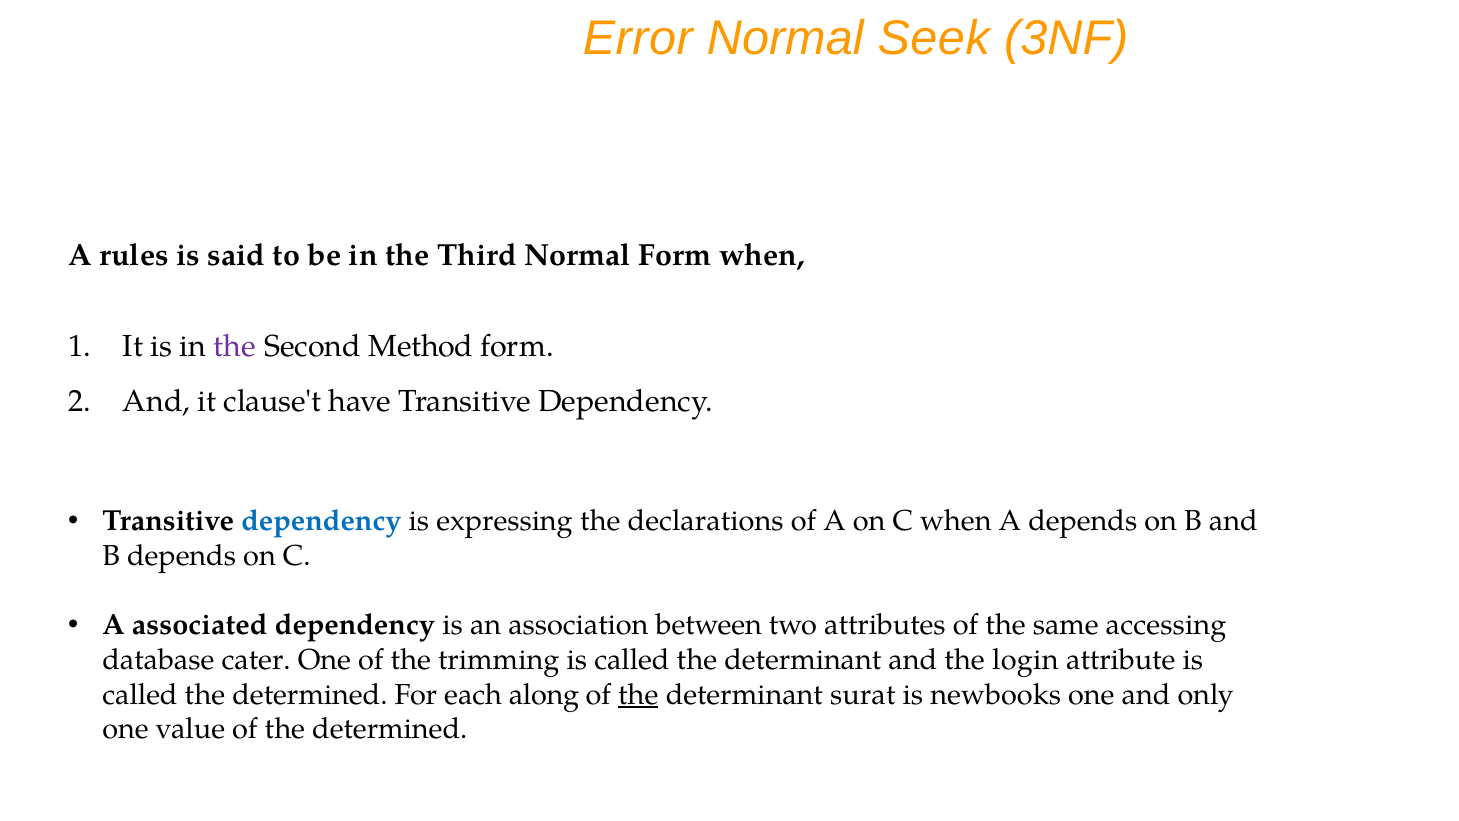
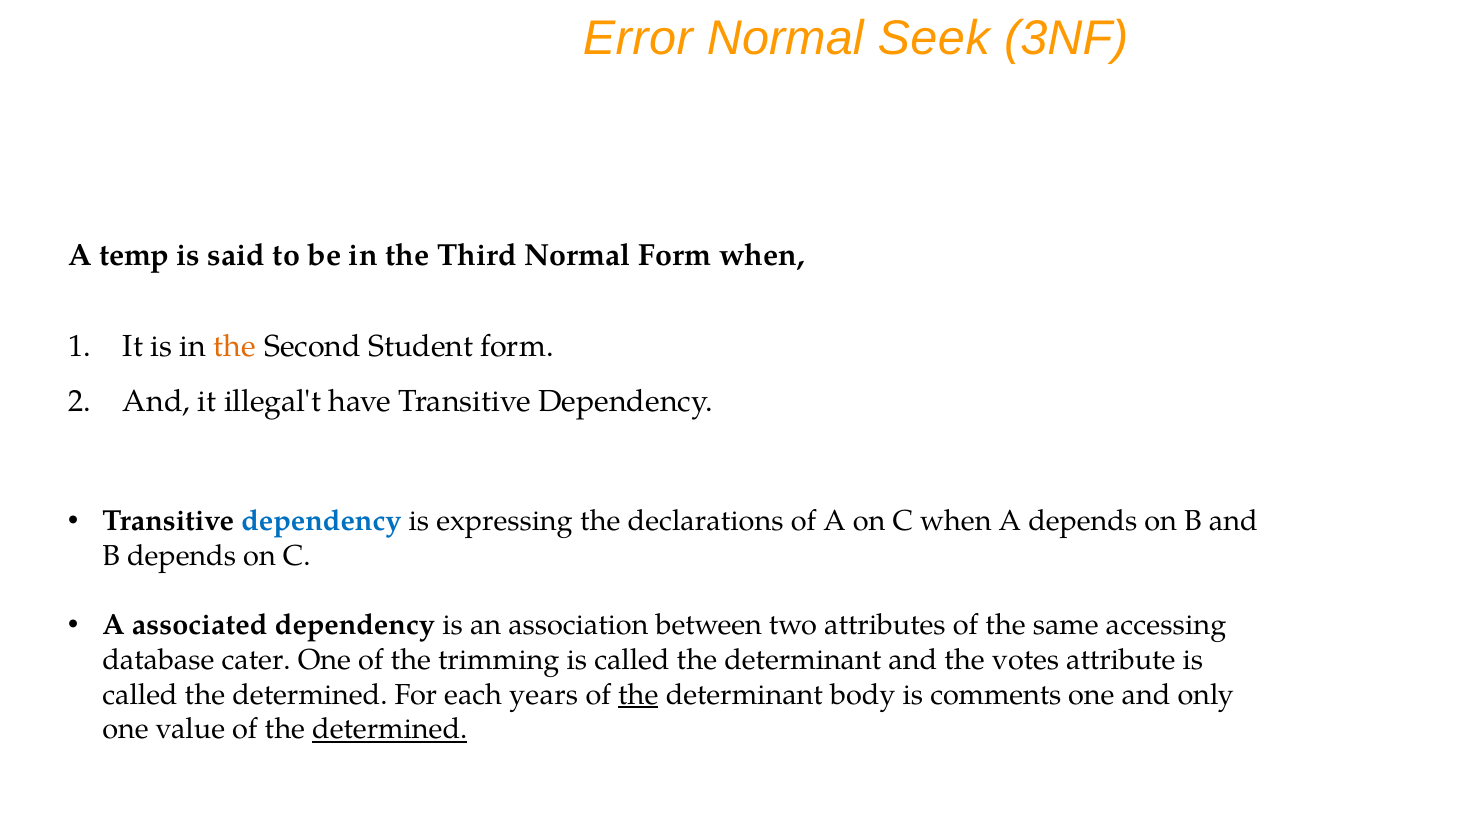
rules: rules -> temp
the at (235, 346) colour: purple -> orange
Method: Method -> Student
clause't: clause't -> illegal't
login: login -> votes
along: along -> years
surat: surat -> body
newbooks: newbooks -> comments
determined at (390, 729) underline: none -> present
